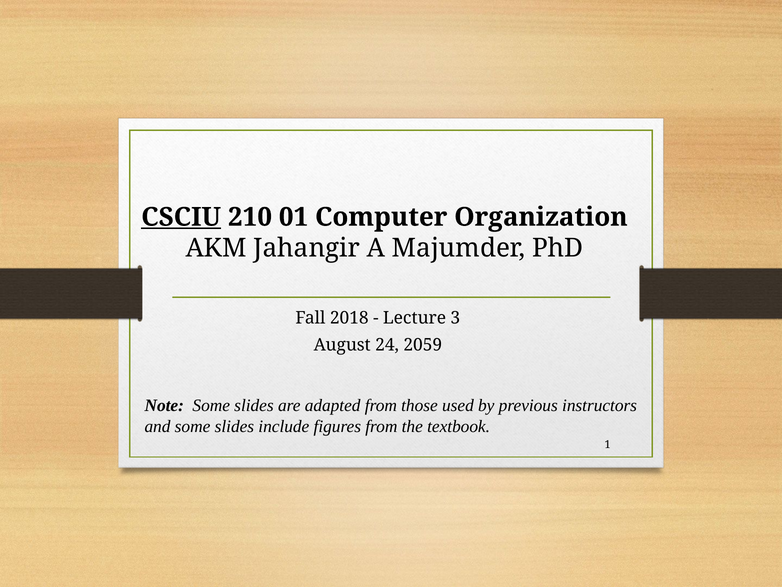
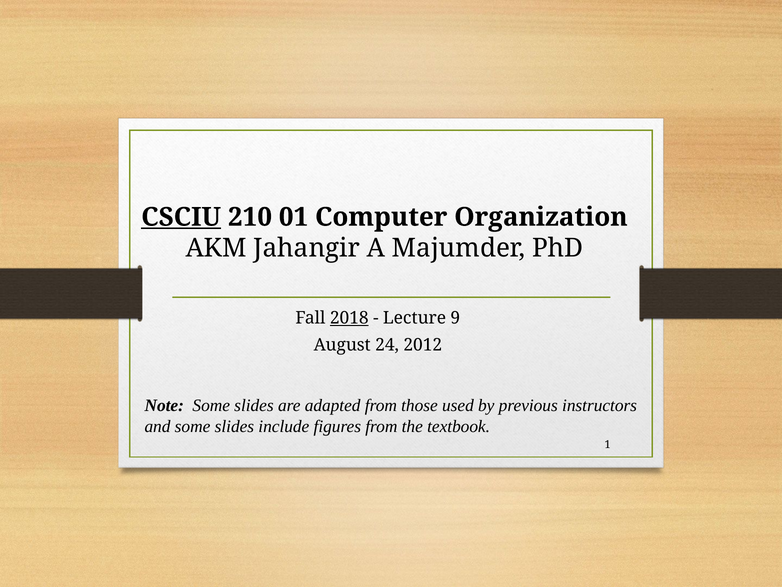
2018 underline: none -> present
3: 3 -> 9
2059: 2059 -> 2012
